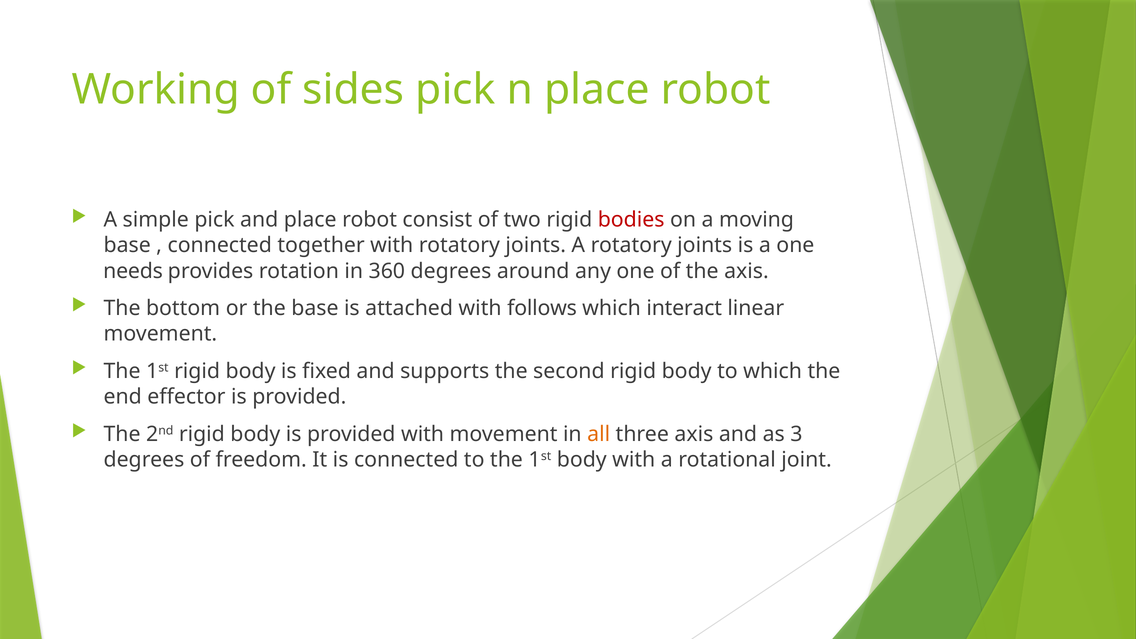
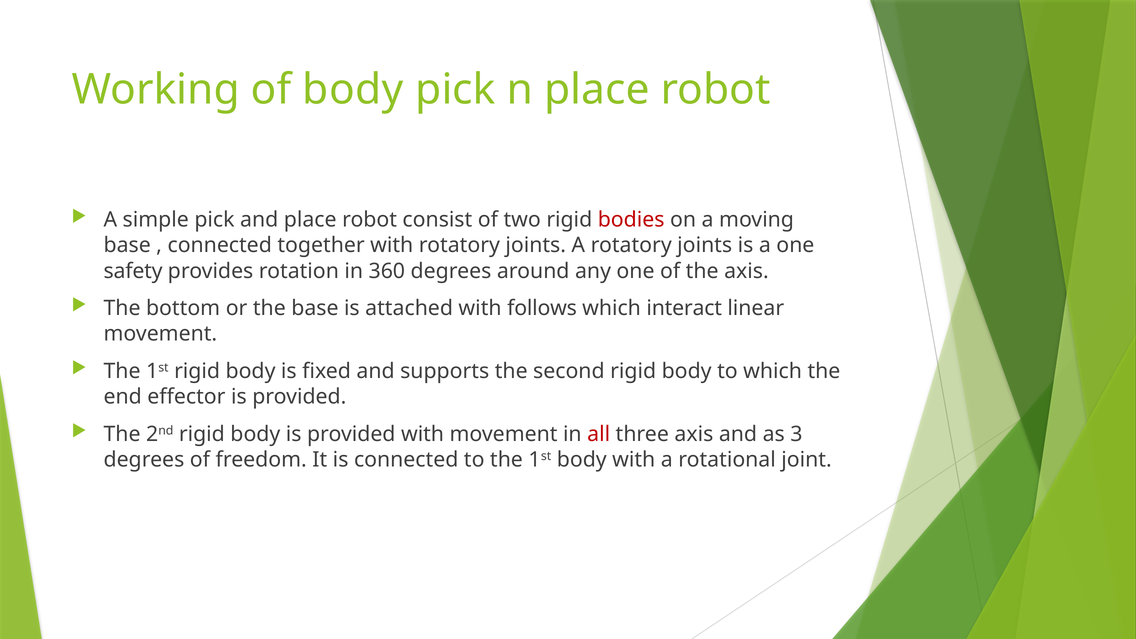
of sides: sides -> body
needs: needs -> safety
all colour: orange -> red
